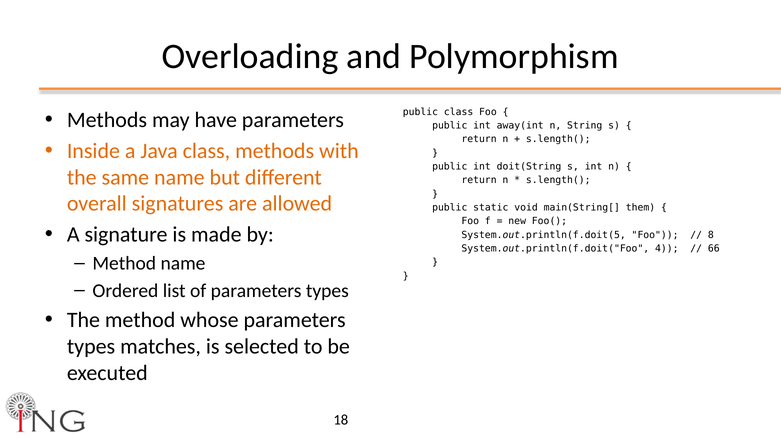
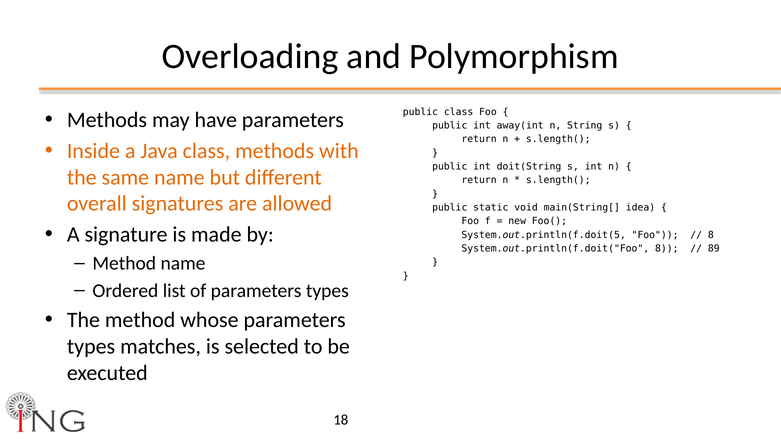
them: them -> idea
System.out.println(f.doit("Foo 4: 4 -> 8
66: 66 -> 89
